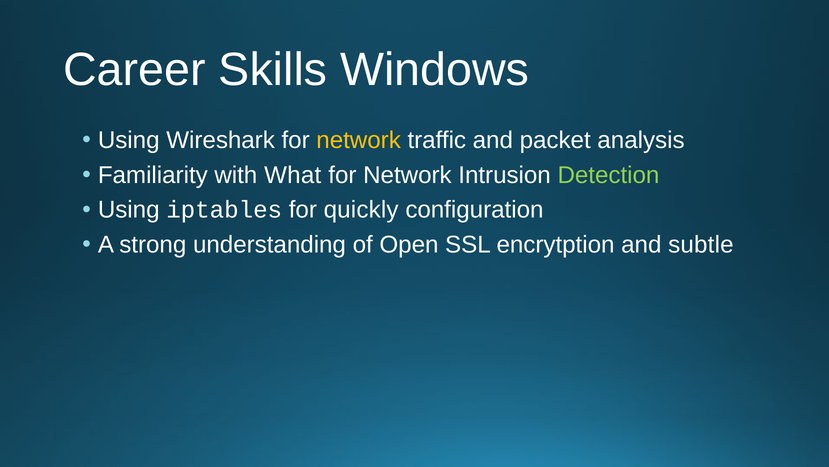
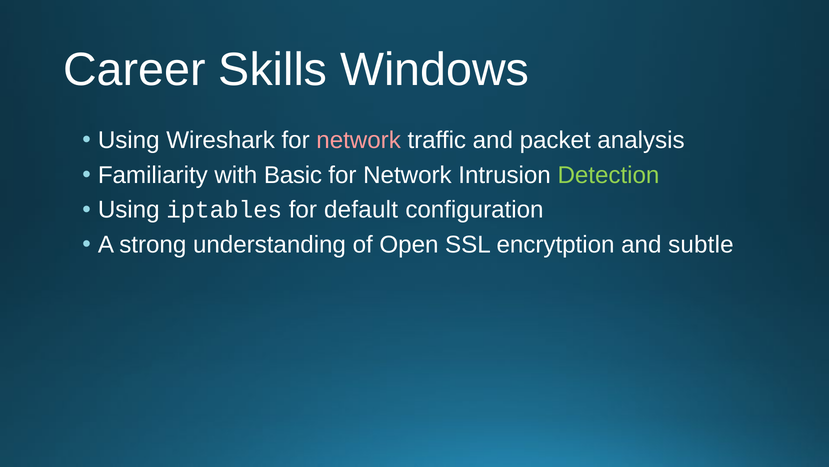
network at (359, 140) colour: yellow -> pink
What: What -> Basic
quickly: quickly -> default
